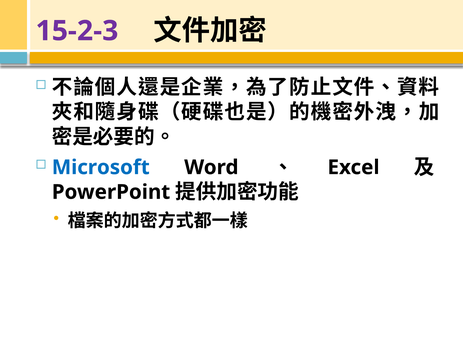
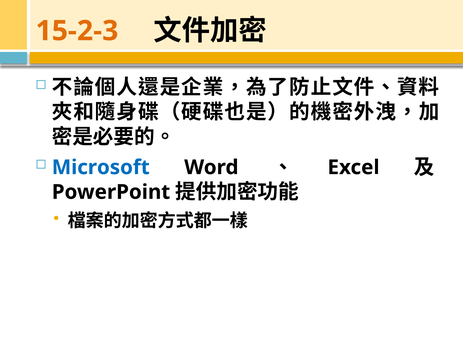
15-2-3 colour: purple -> orange
